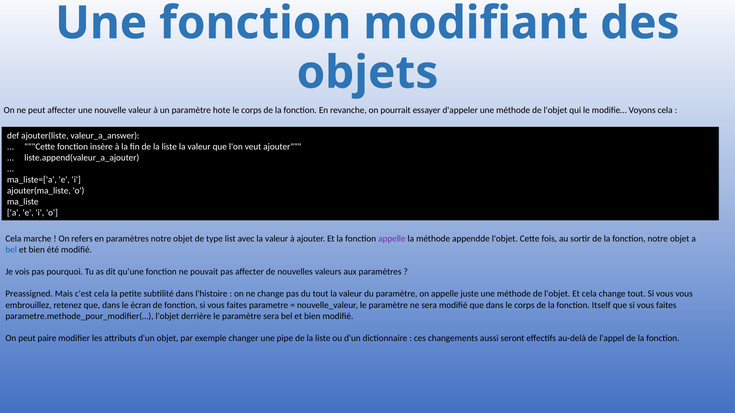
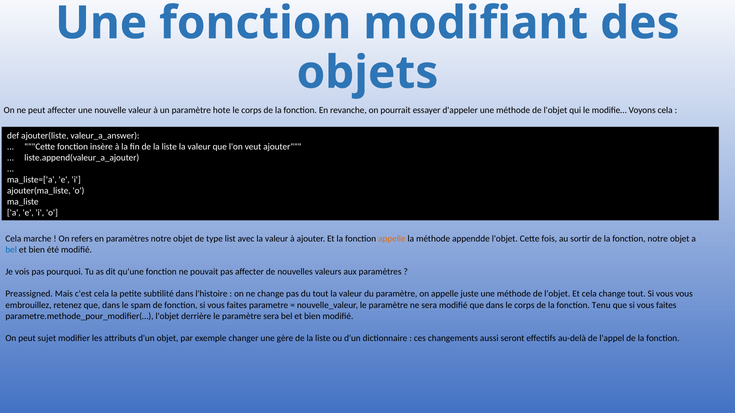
appelle at (392, 239) colour: purple -> orange
écran: écran -> spam
Itself: Itself -> Tenu
paire: paire -> sujet
pipe: pipe -> gère
